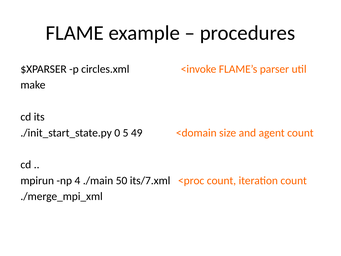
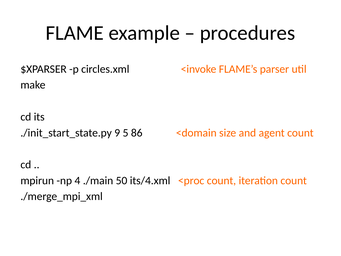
0: 0 -> 9
49: 49 -> 86
its/7.xml: its/7.xml -> its/4.xml
